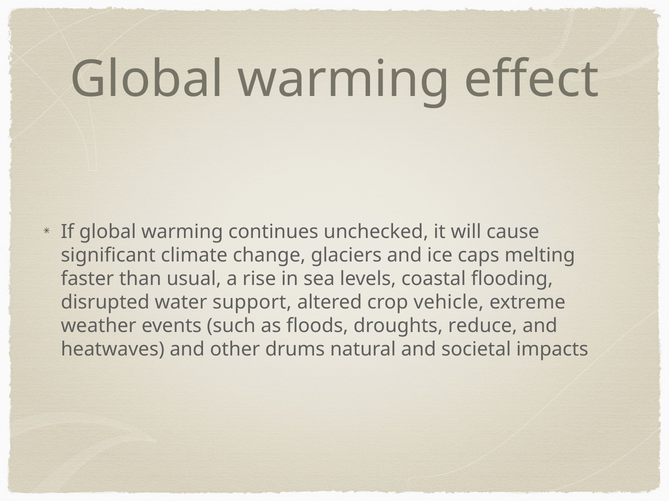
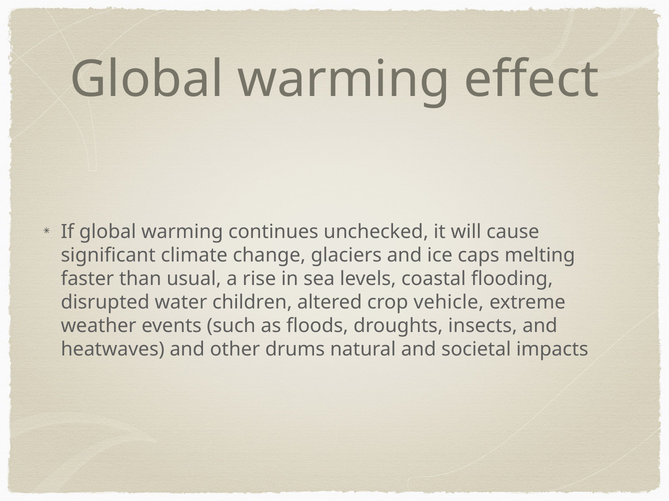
support: support -> children
reduce: reduce -> insects
